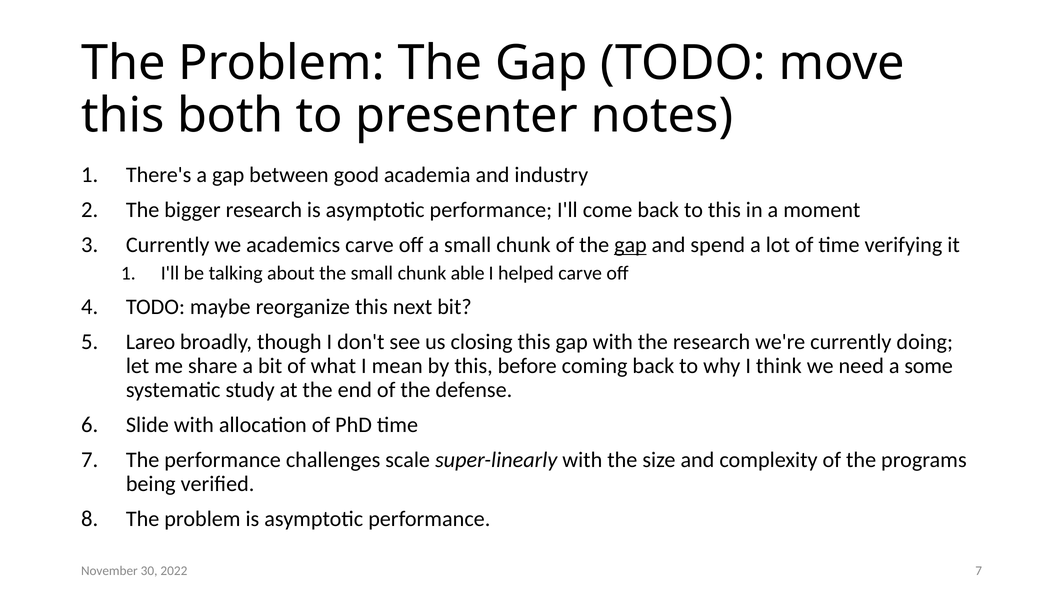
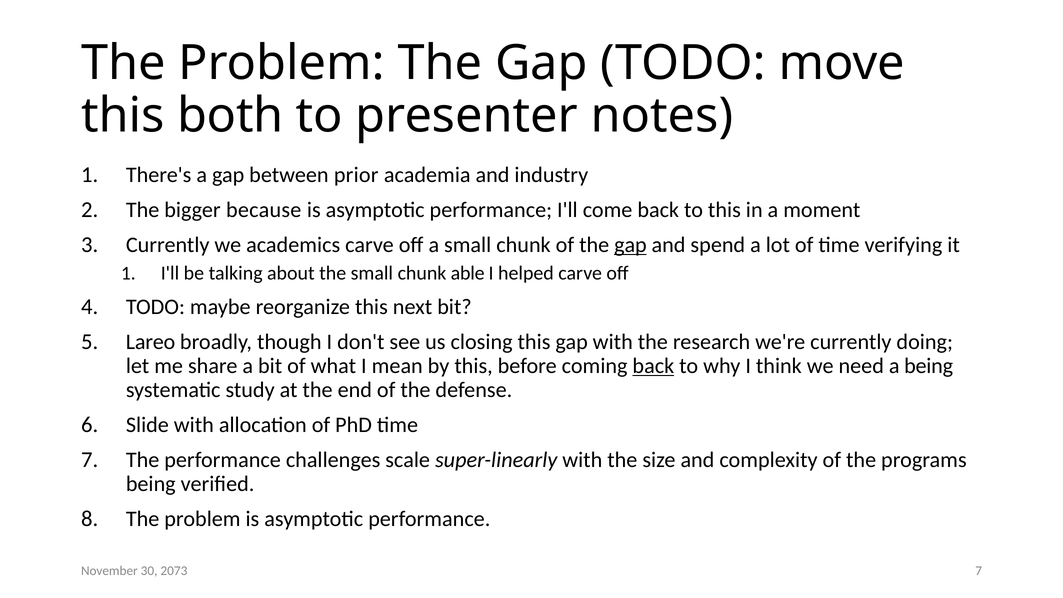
good: good -> prior
bigger research: research -> because
back at (653, 366) underline: none -> present
a some: some -> being
2022: 2022 -> 2073
